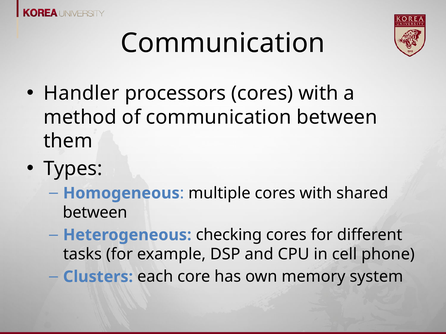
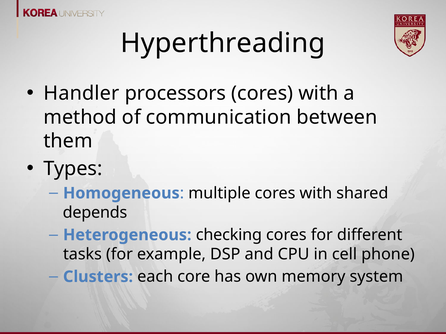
Communication at (223, 43): Communication -> Hyperthreading
between at (95, 213): between -> depends
